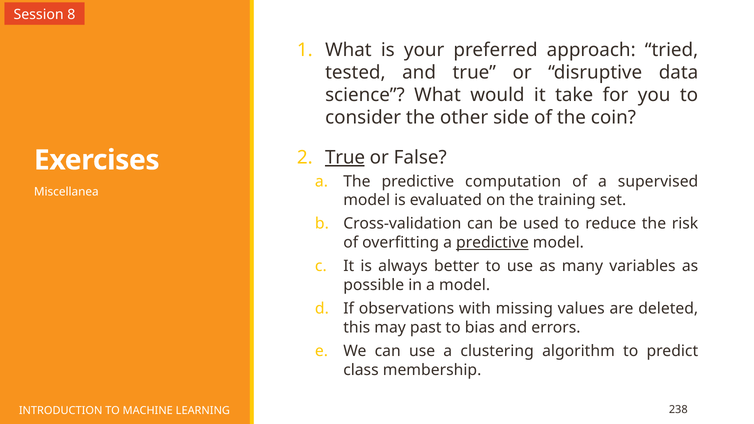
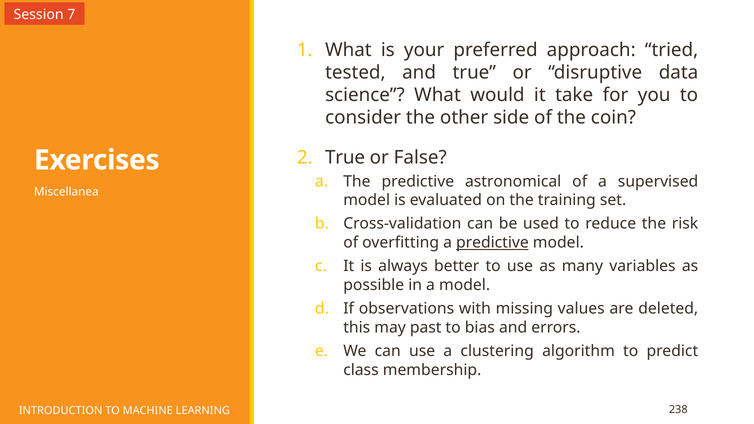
8: 8 -> 7
True at (345, 158) underline: present -> none
computation: computation -> astronomical
